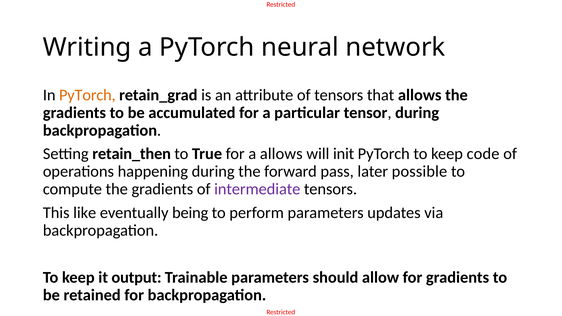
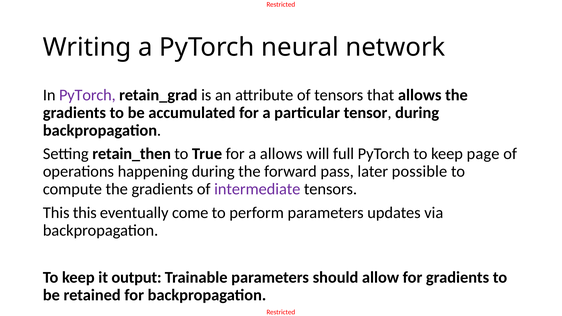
PyTorch at (87, 95) colour: orange -> purple
init: init -> full
code: code -> page
This like: like -> this
being: being -> come
